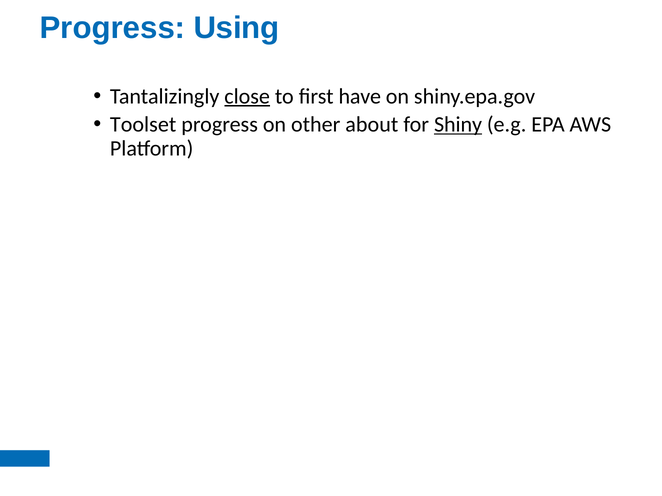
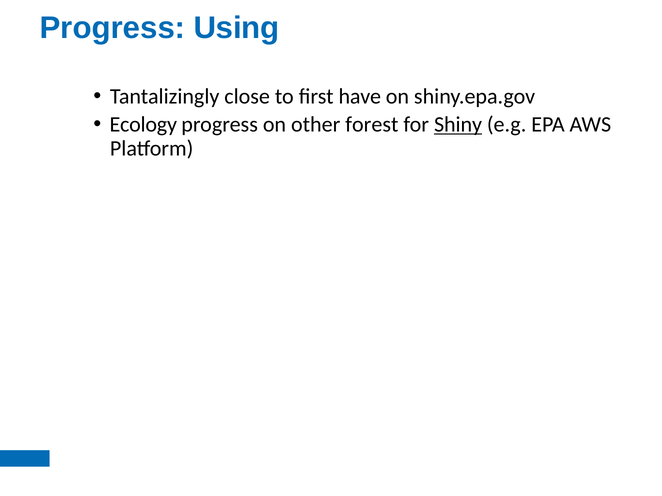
close underline: present -> none
Toolset: Toolset -> Ecology
about: about -> forest
